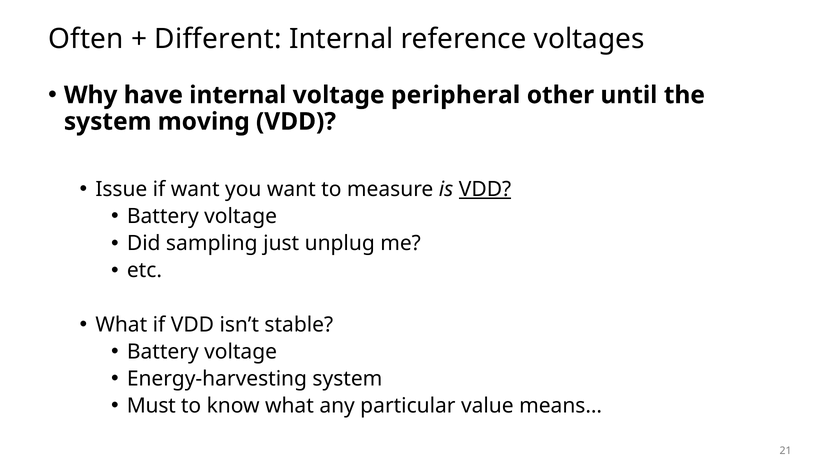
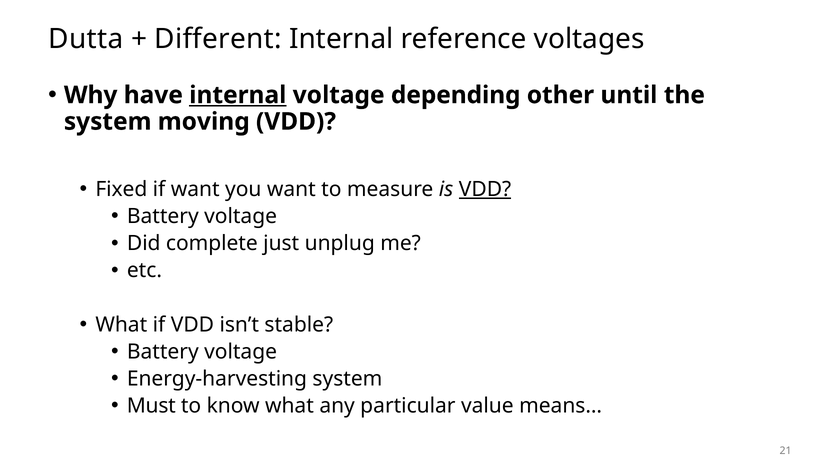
Often: Often -> Dutta
internal at (238, 95) underline: none -> present
peripheral: peripheral -> depending
Issue: Issue -> Fixed
sampling: sampling -> complete
